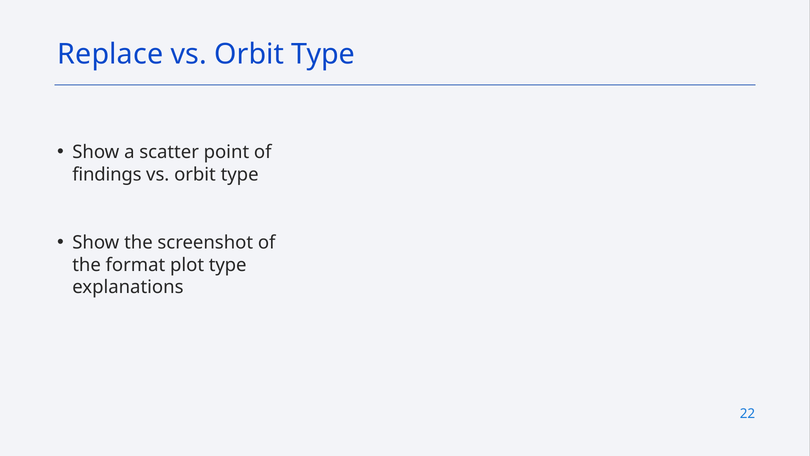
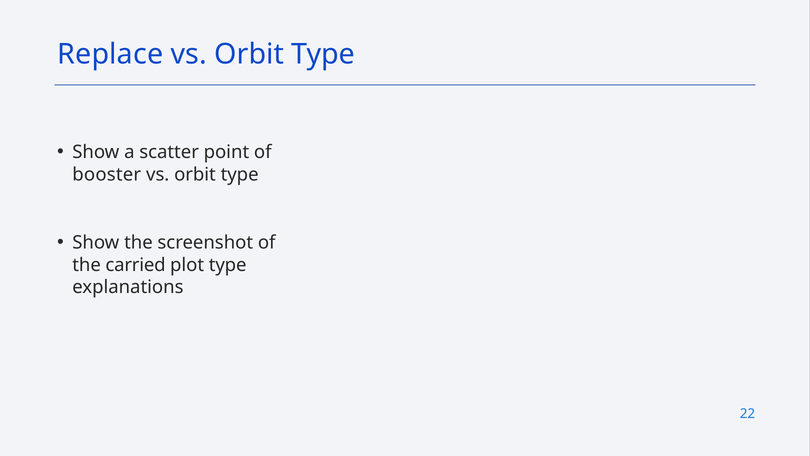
findings: findings -> booster
format: format -> carried
